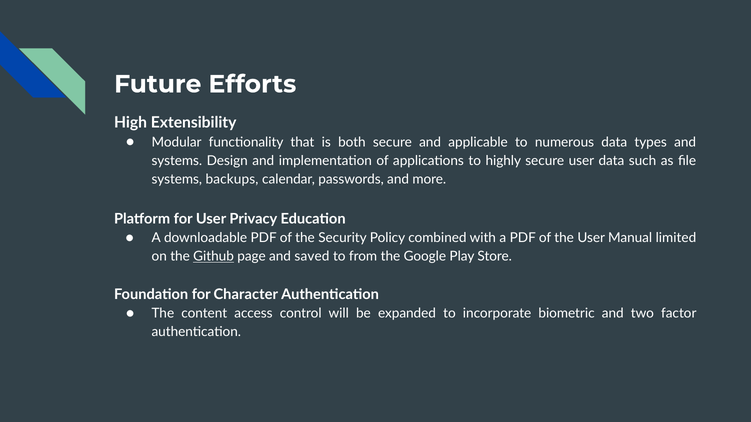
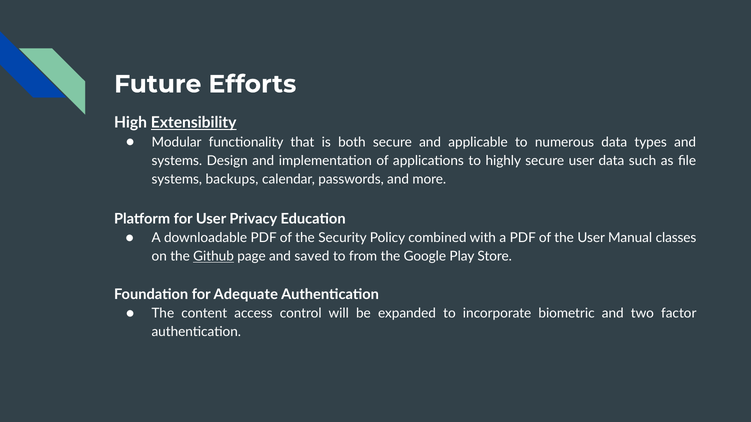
Extensibility underline: none -> present
limited: limited -> classes
Character: Character -> Adequate
